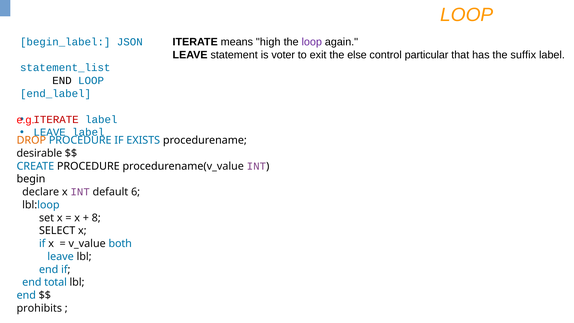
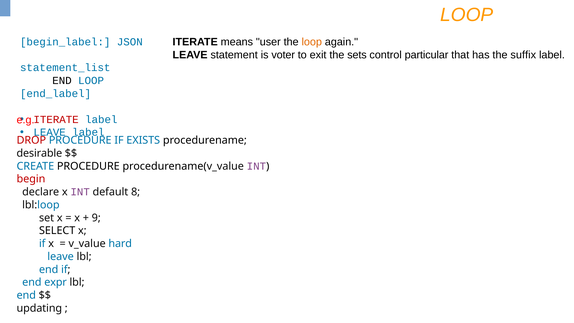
high: high -> user
loop at (312, 42) colour: purple -> orange
else: else -> sets
DROP colour: orange -> red
begin colour: black -> red
6: 6 -> 8
8: 8 -> 9
both: both -> hard
total: total -> expr
prohibits: prohibits -> updating
